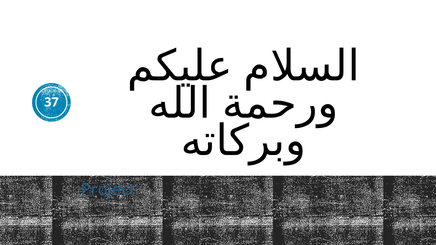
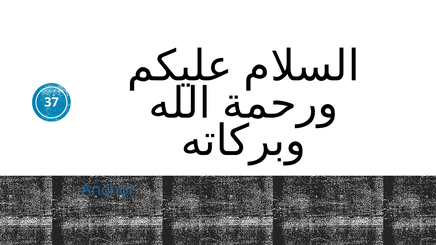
Project: Project -> Anchor
